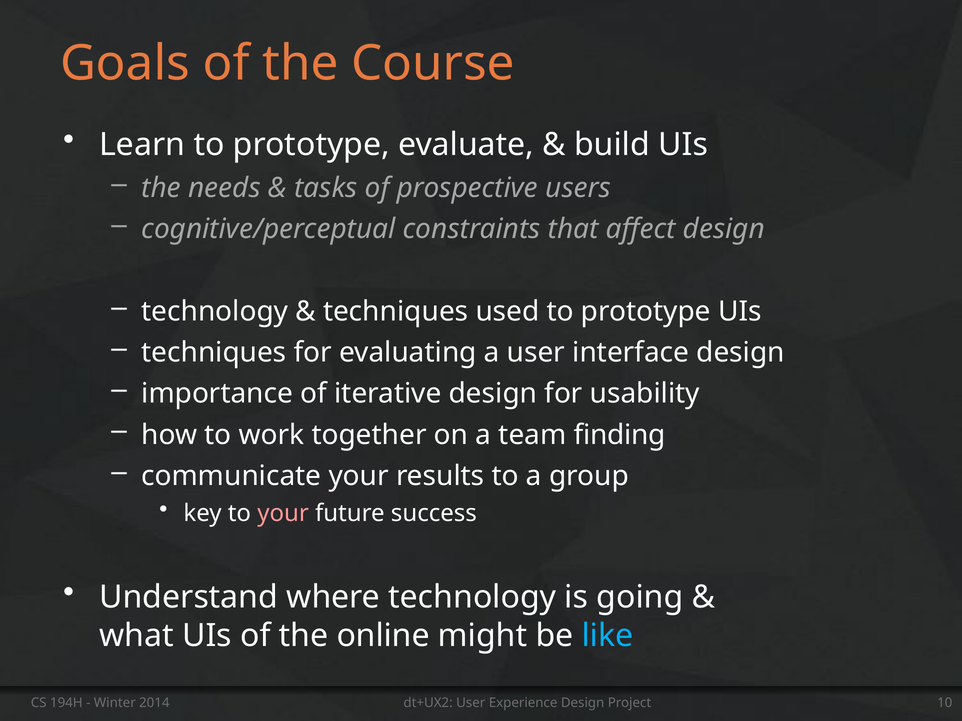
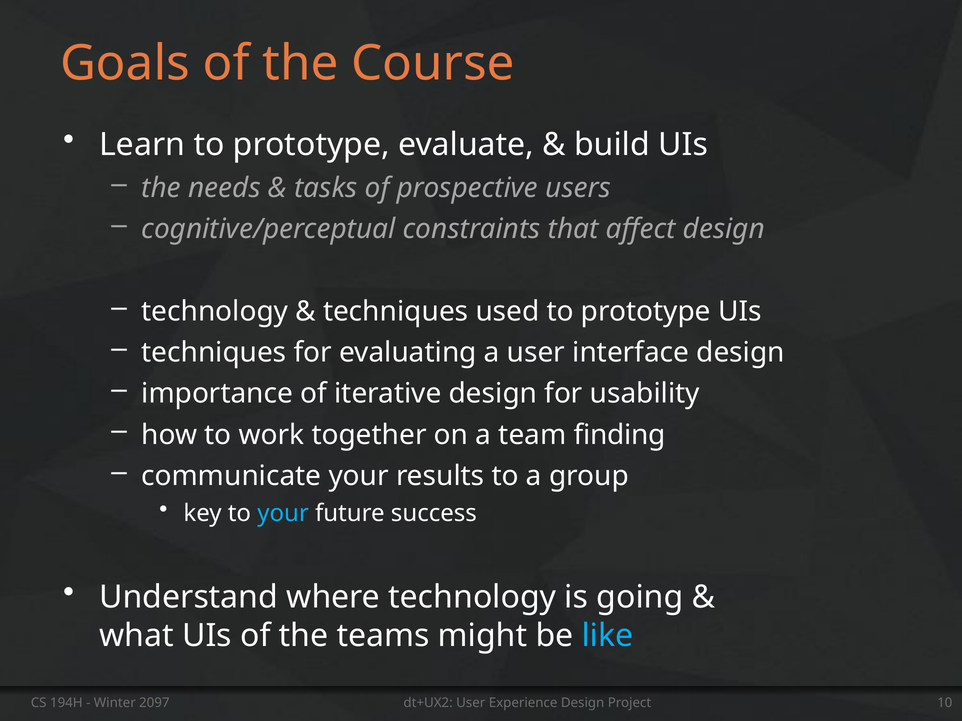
your at (283, 514) colour: pink -> light blue
online: online -> teams
2014: 2014 -> 2097
